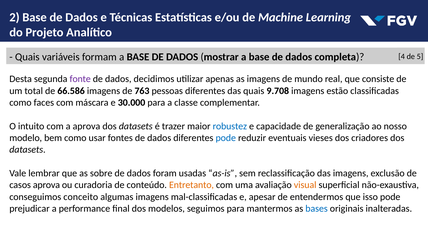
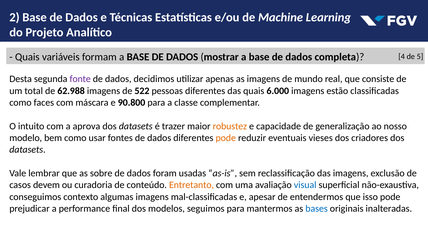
66.586: 66.586 -> 62.988
763: 763 -> 522
9.708: 9.708 -> 6.000
30.000: 30.000 -> 90.800
robustez colour: blue -> orange
pode at (226, 138) colour: blue -> orange
casos aprova: aprova -> devem
visual colour: orange -> blue
conceito: conceito -> contexto
